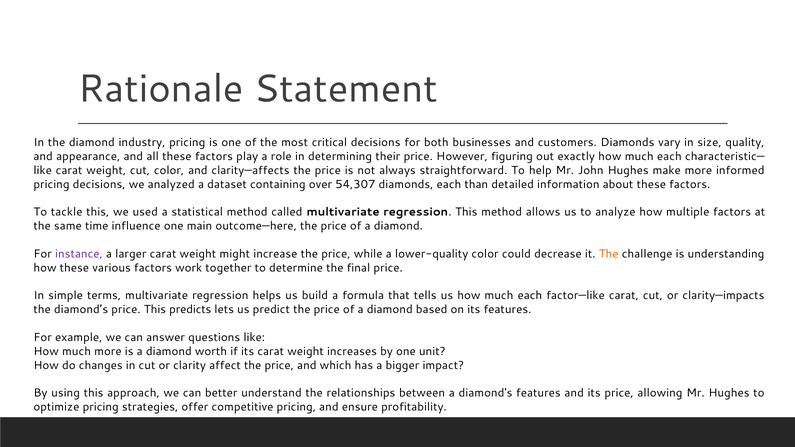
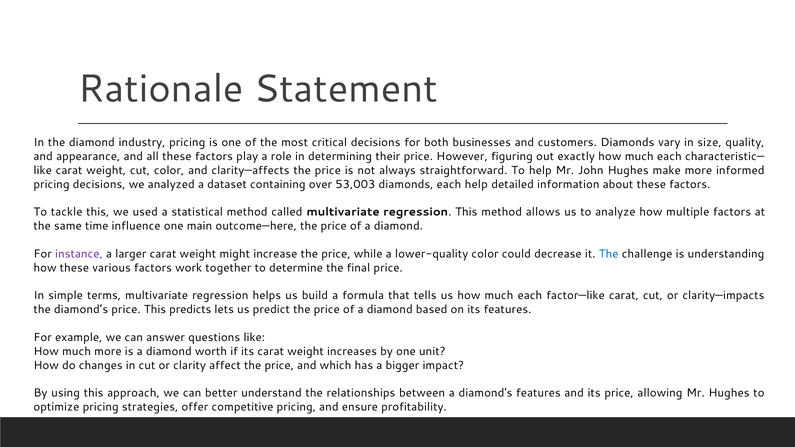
54,307: 54,307 -> 53,003
each than: than -> help
The at (609, 254) colour: orange -> blue
